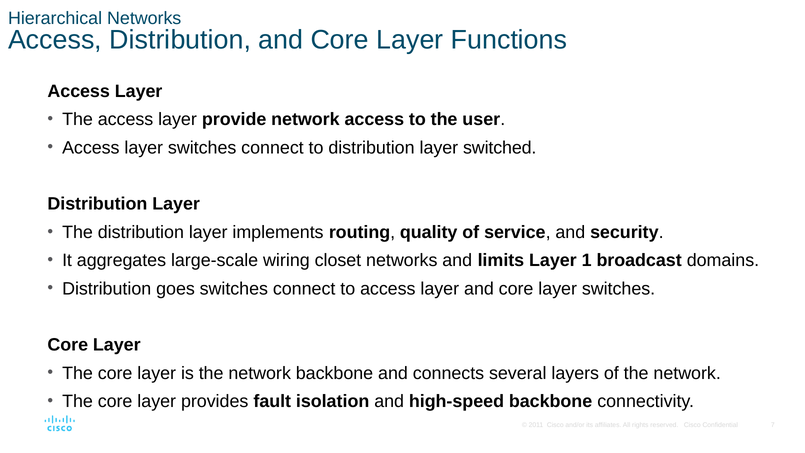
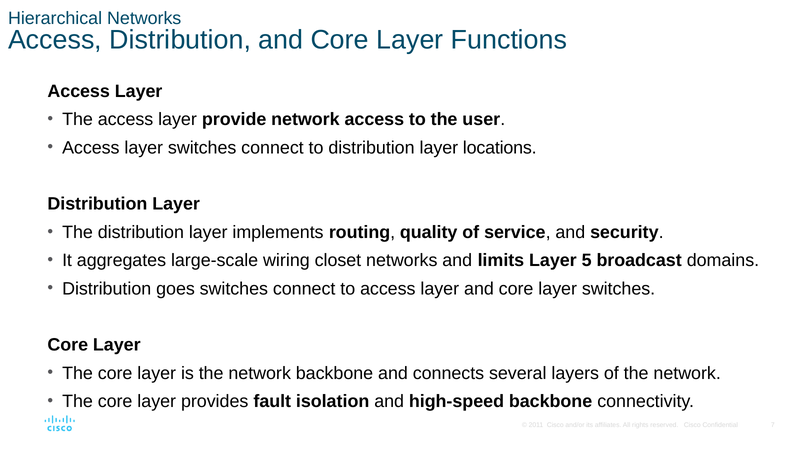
switched: switched -> locations
1: 1 -> 5
